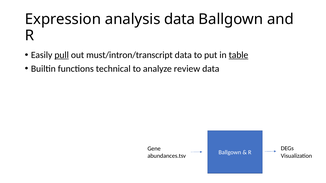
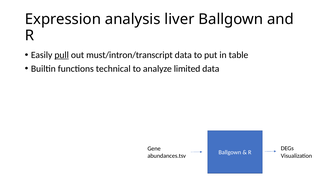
analysis data: data -> liver
table underline: present -> none
review: review -> limited
